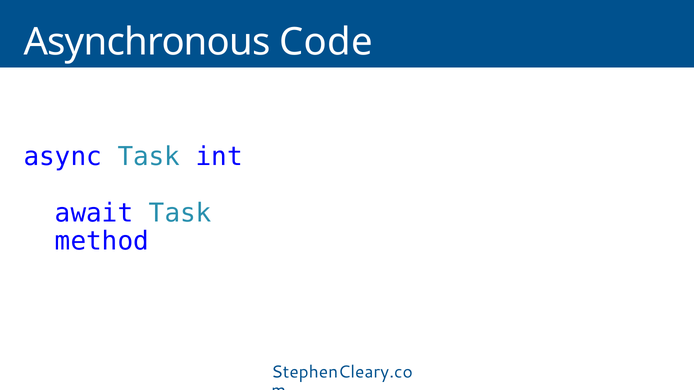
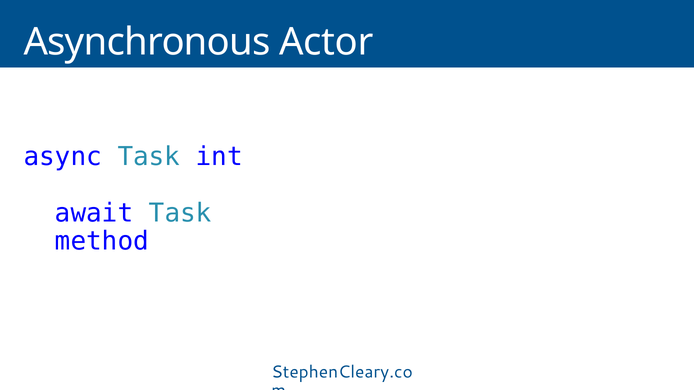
Code: Code -> Actor
